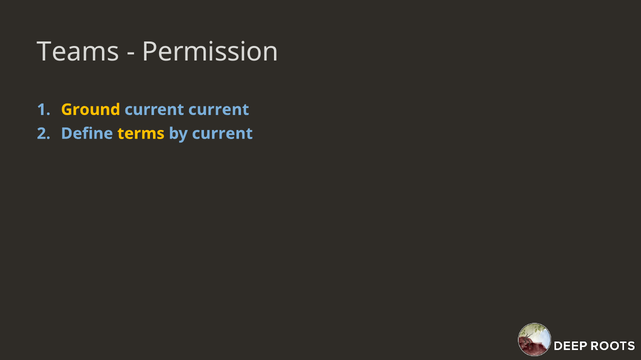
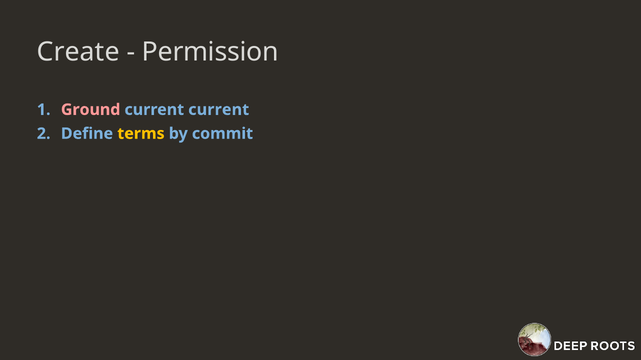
Teams: Teams -> Create
Ground colour: yellow -> pink
by current: current -> commit
